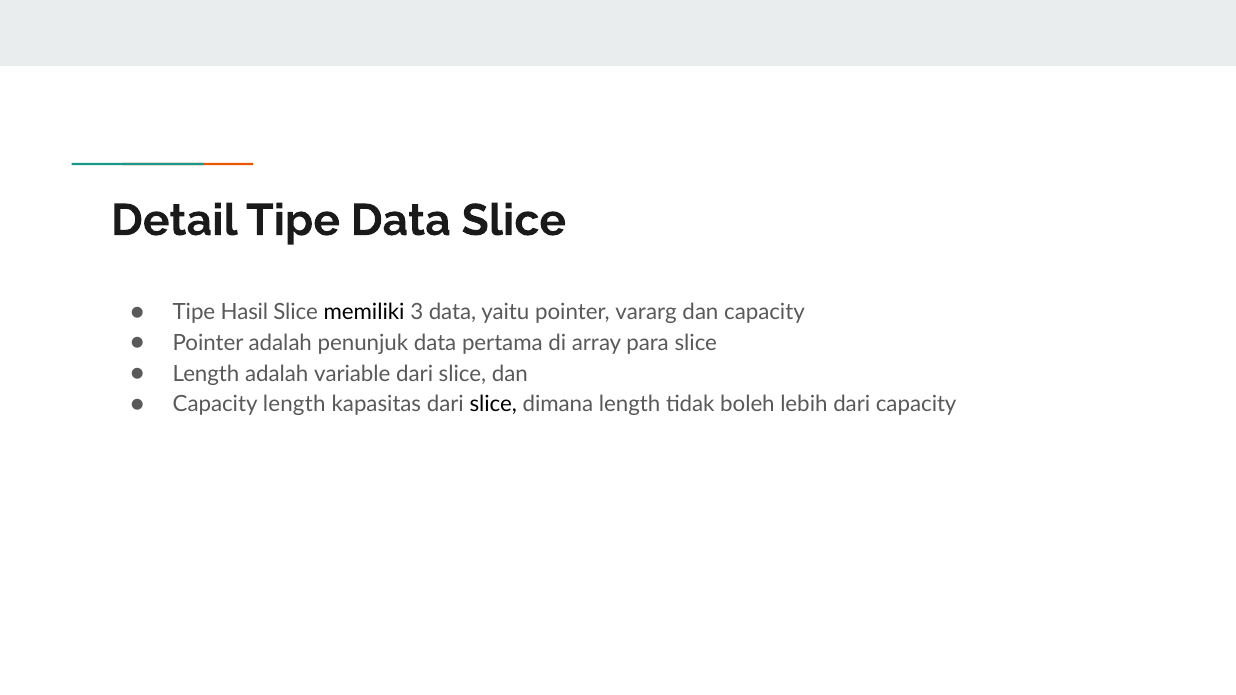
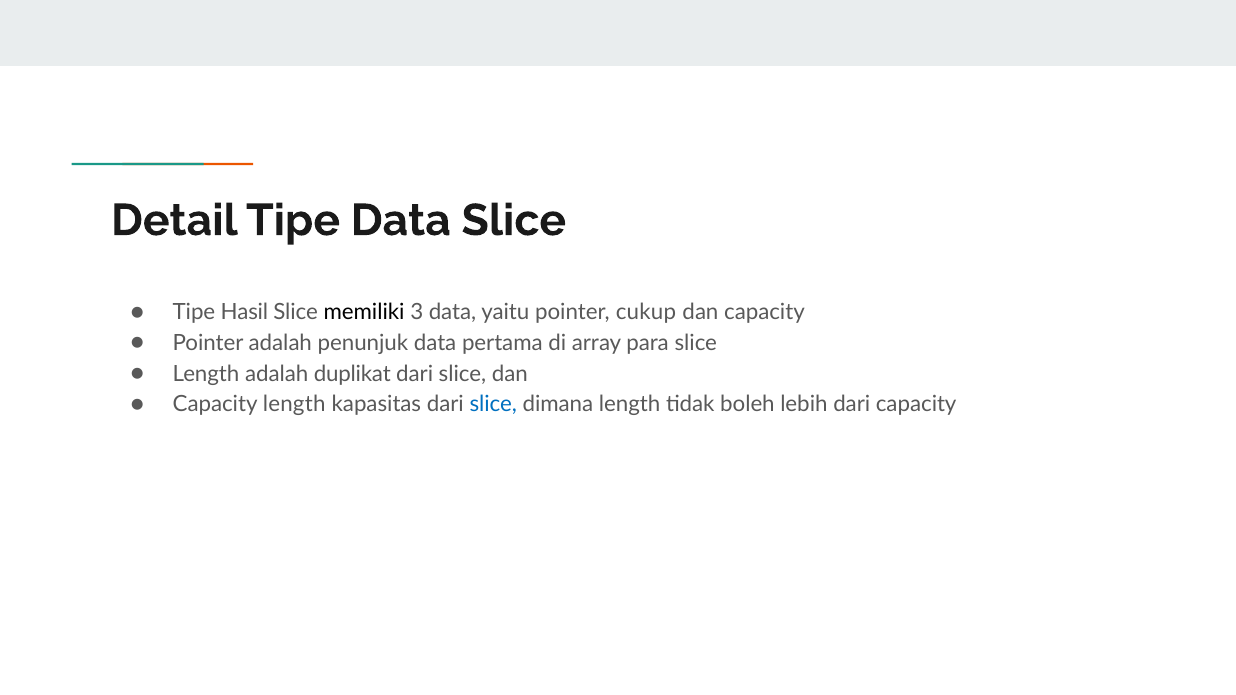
vararg: vararg -> cukup
variable: variable -> duplikat
slice at (493, 405) colour: black -> blue
